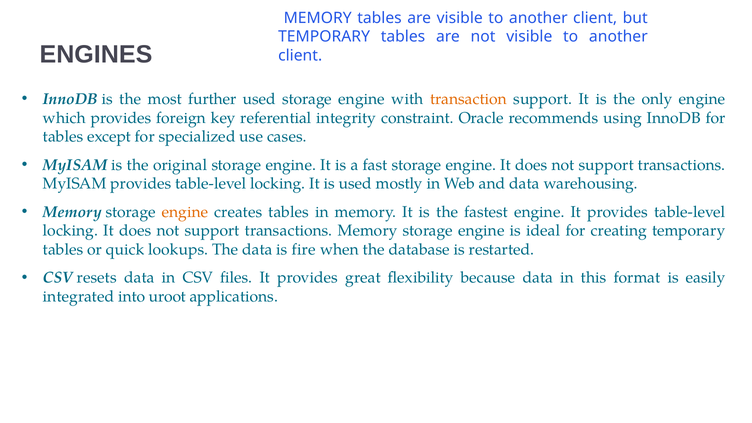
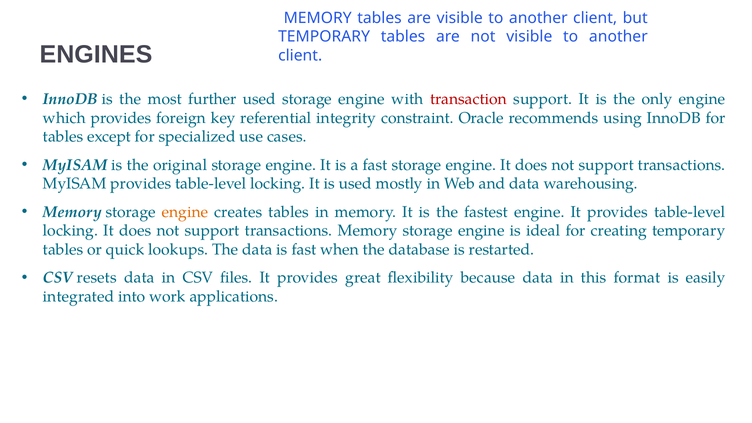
transaction colour: orange -> red
is fire: fire -> fast
uroot: uroot -> work
